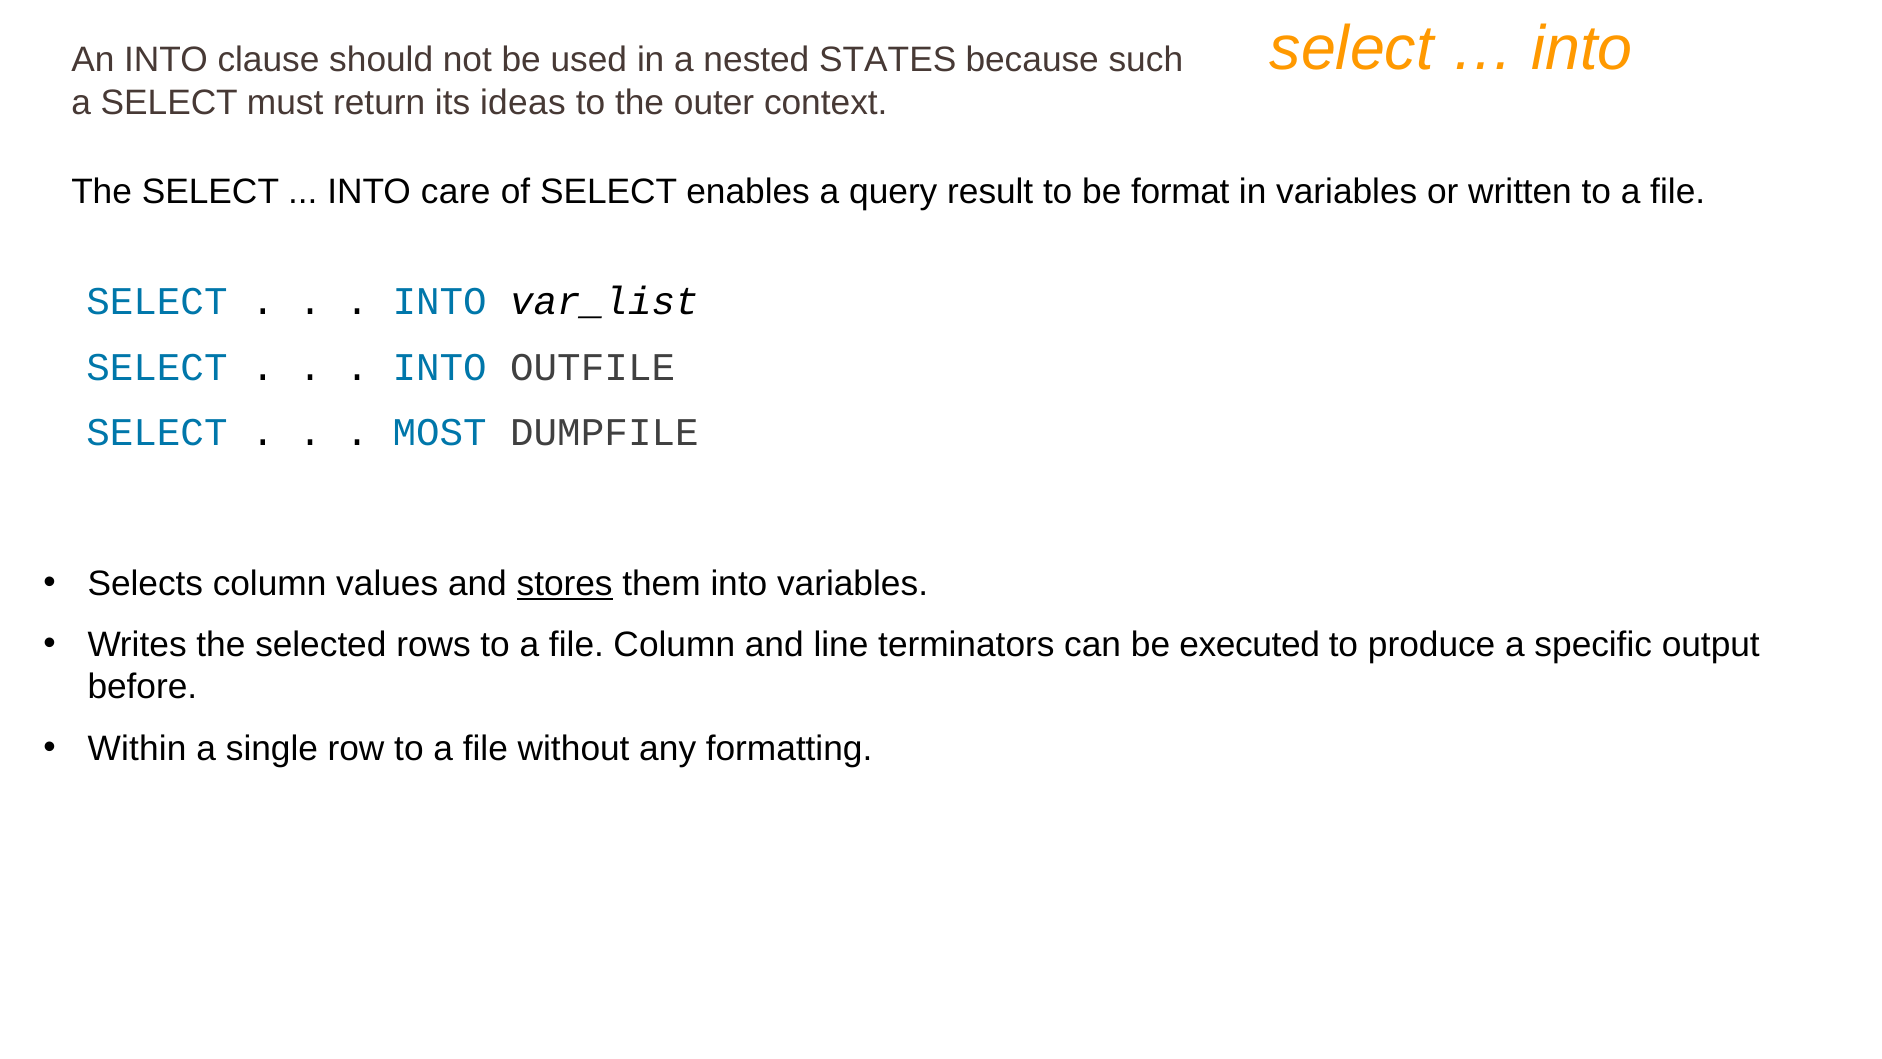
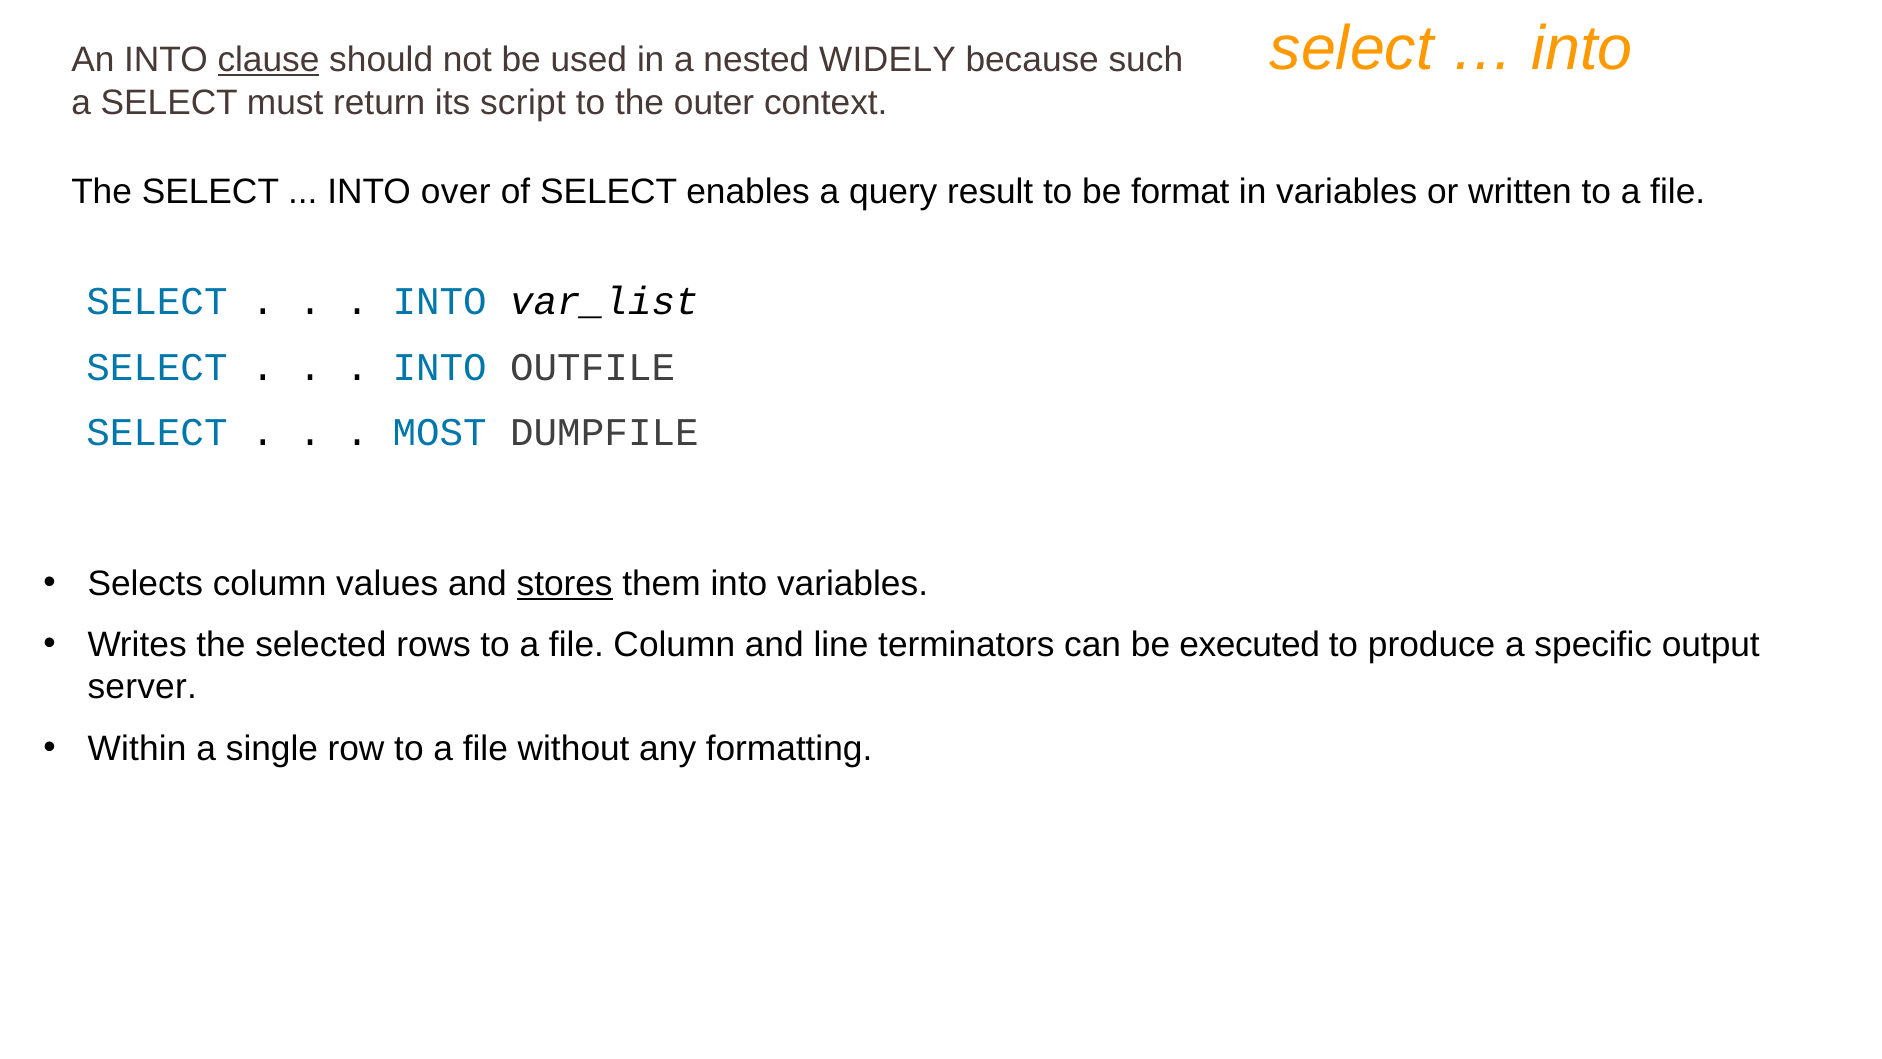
clause underline: none -> present
STATES: STATES -> WIDELY
ideas: ideas -> script
care: care -> over
before: before -> server
